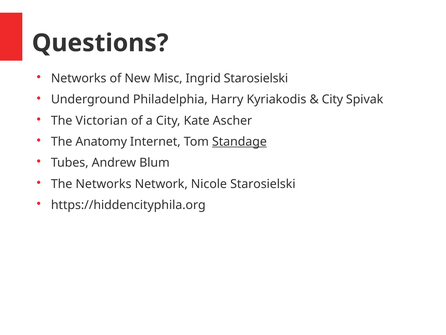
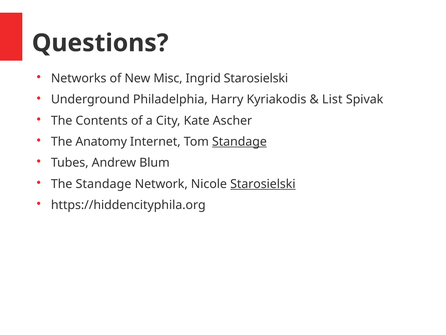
City at (332, 99): City -> List
Victorian: Victorian -> Contents
The Networks: Networks -> Standage
Starosielski at (263, 184) underline: none -> present
